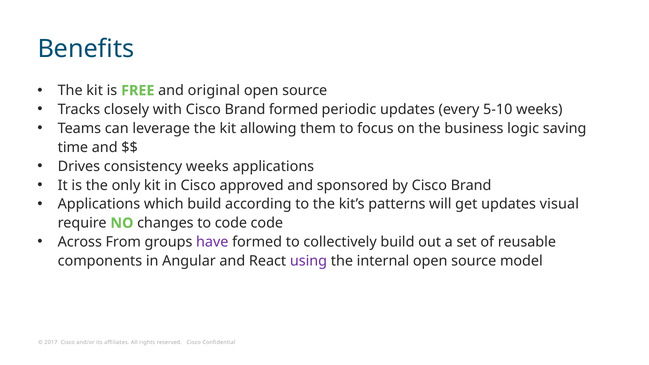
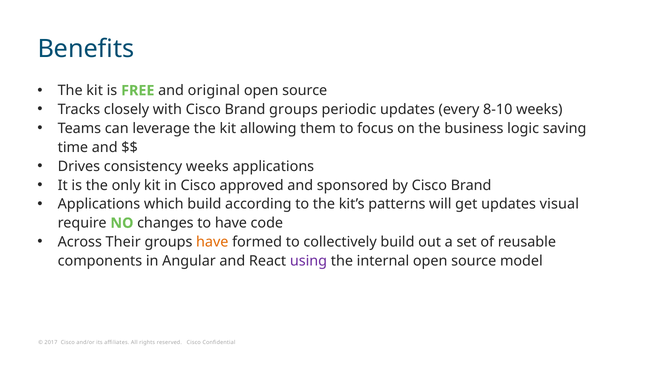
Brand formed: formed -> groups
5-10: 5-10 -> 8-10
to code: code -> have
From: From -> Their
have at (212, 242) colour: purple -> orange
